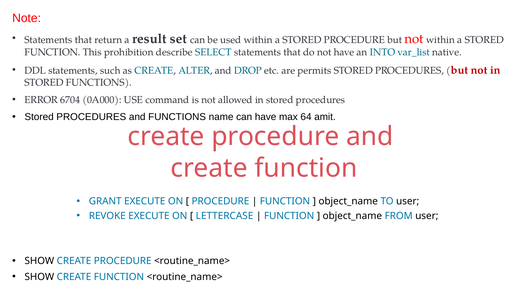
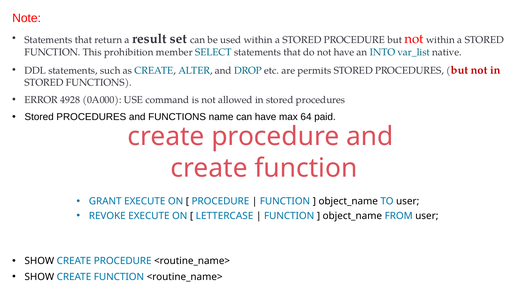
describe: describe -> member
6704: 6704 -> 4928
amit: amit -> paid
